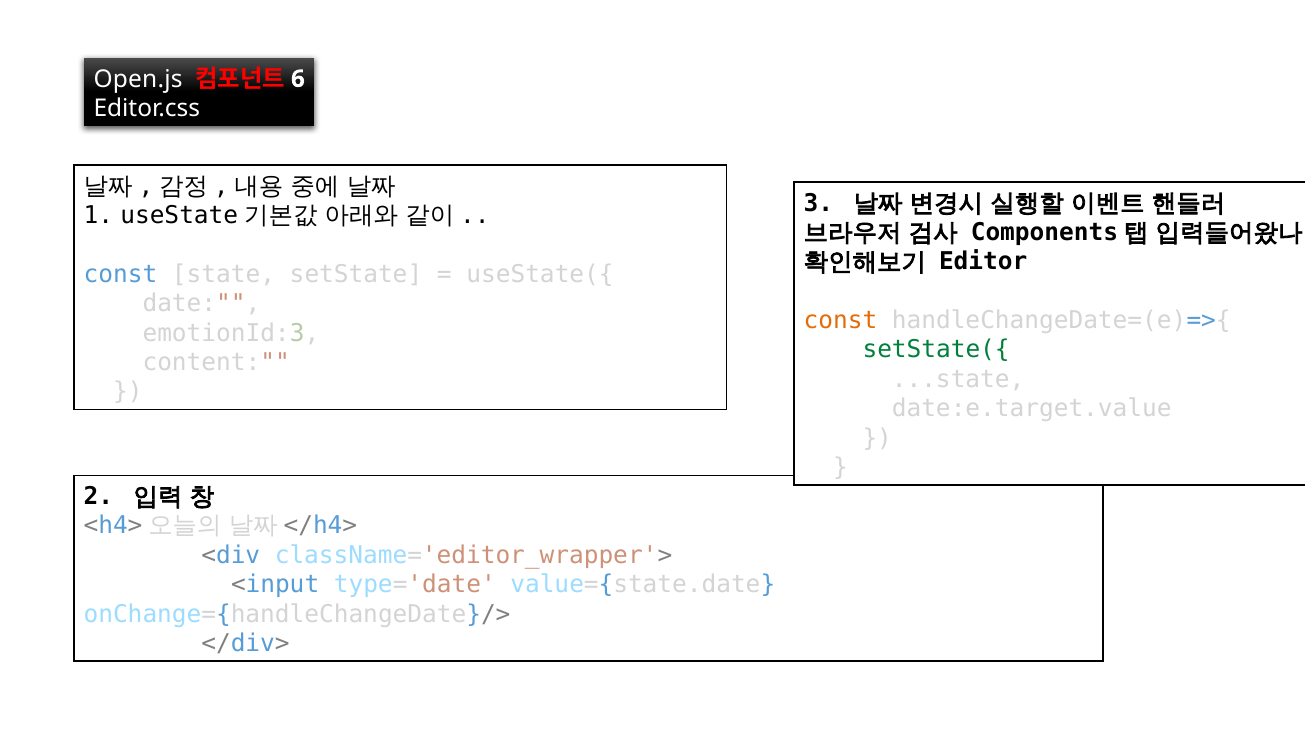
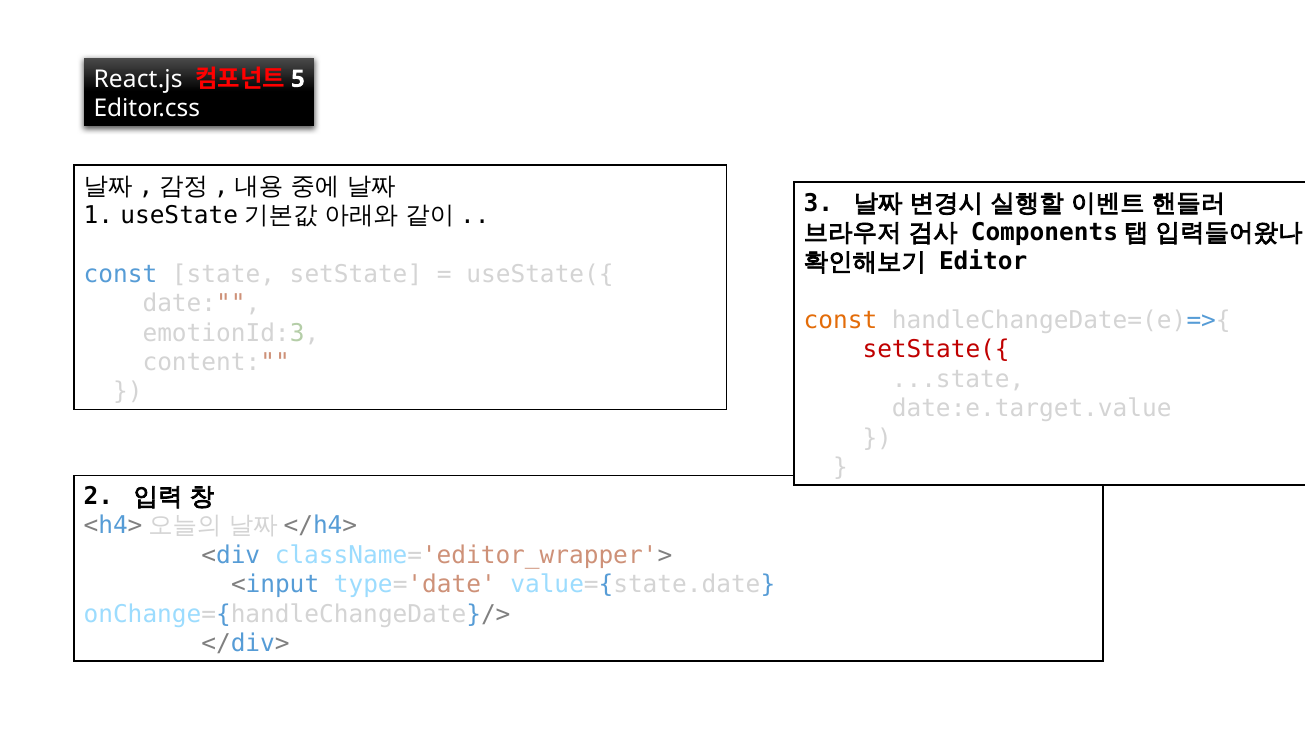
Open.js: Open.js -> React.js
6: 6 -> 5
setState({ colour: green -> red
